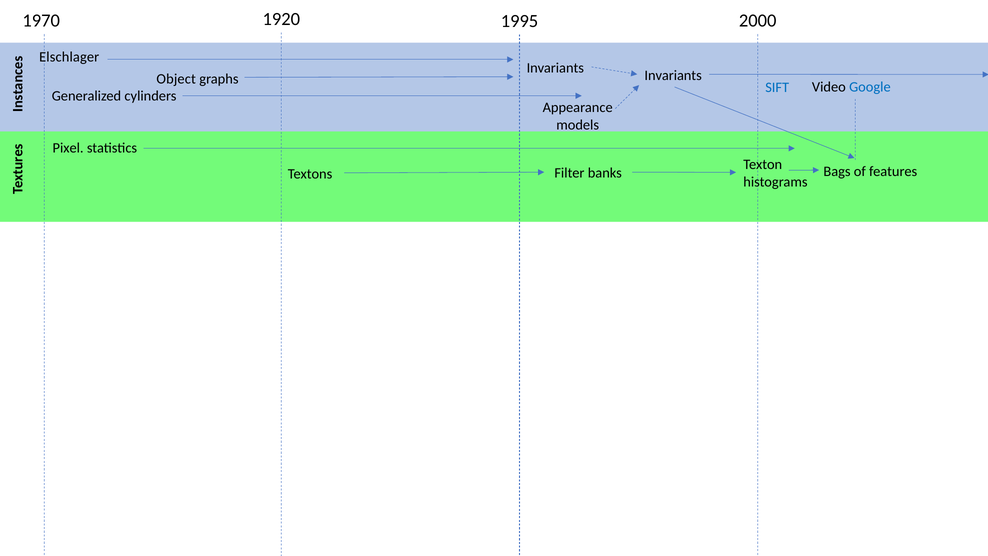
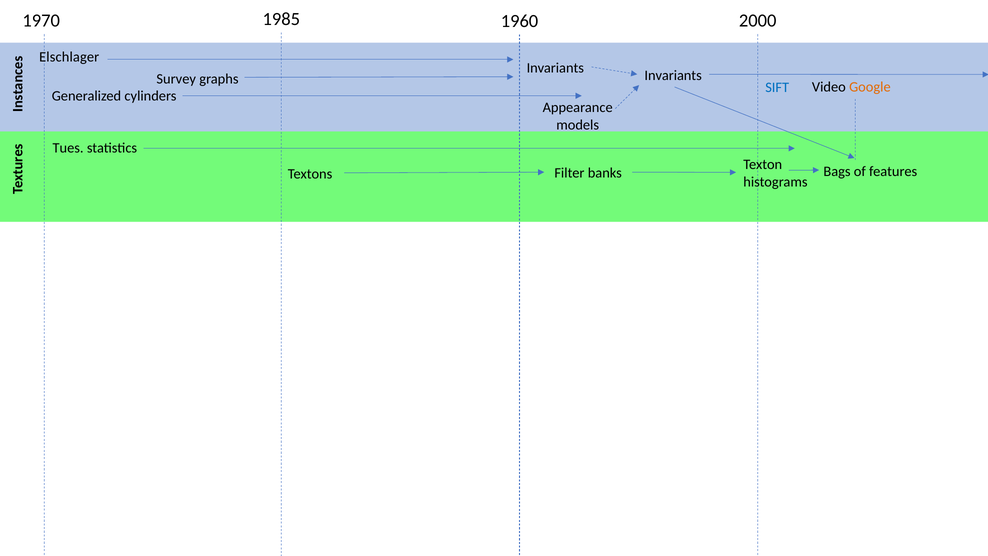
1920: 1920 -> 1985
1995: 1995 -> 1960
Object: Object -> Survey
Google colour: blue -> orange
Pixel: Pixel -> Tues
